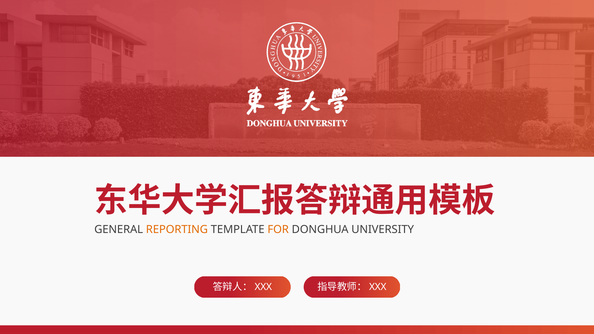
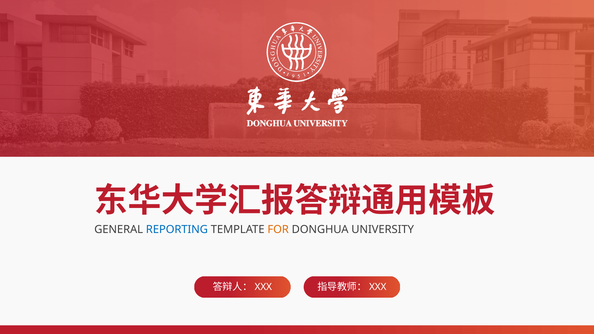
REPORTING colour: orange -> blue
